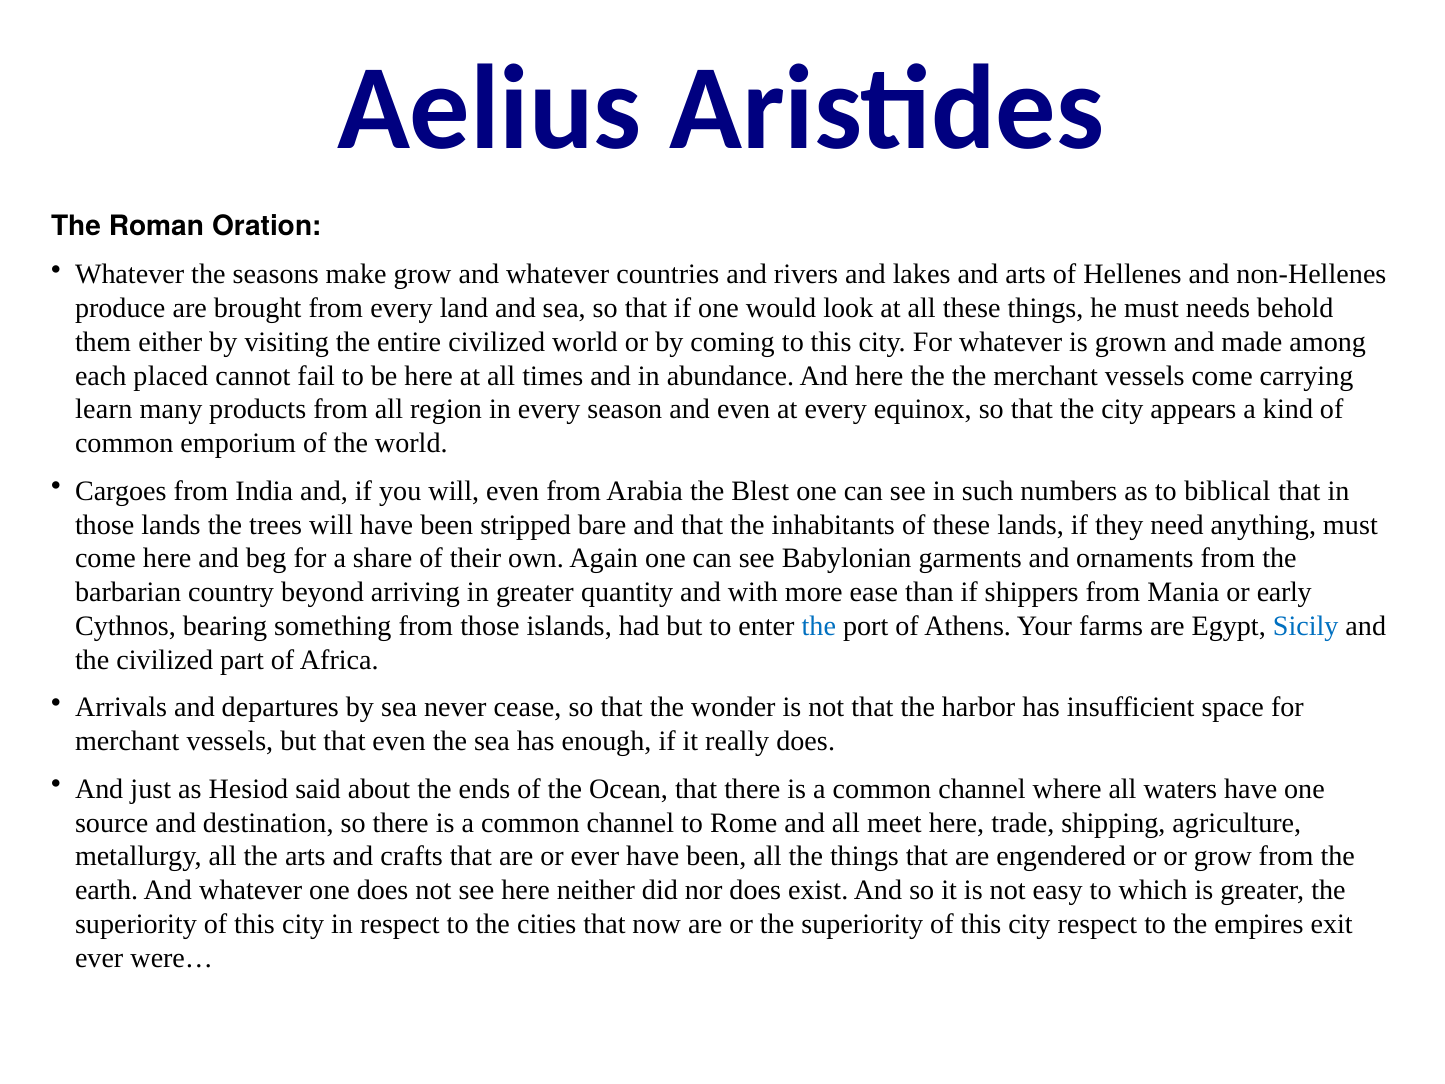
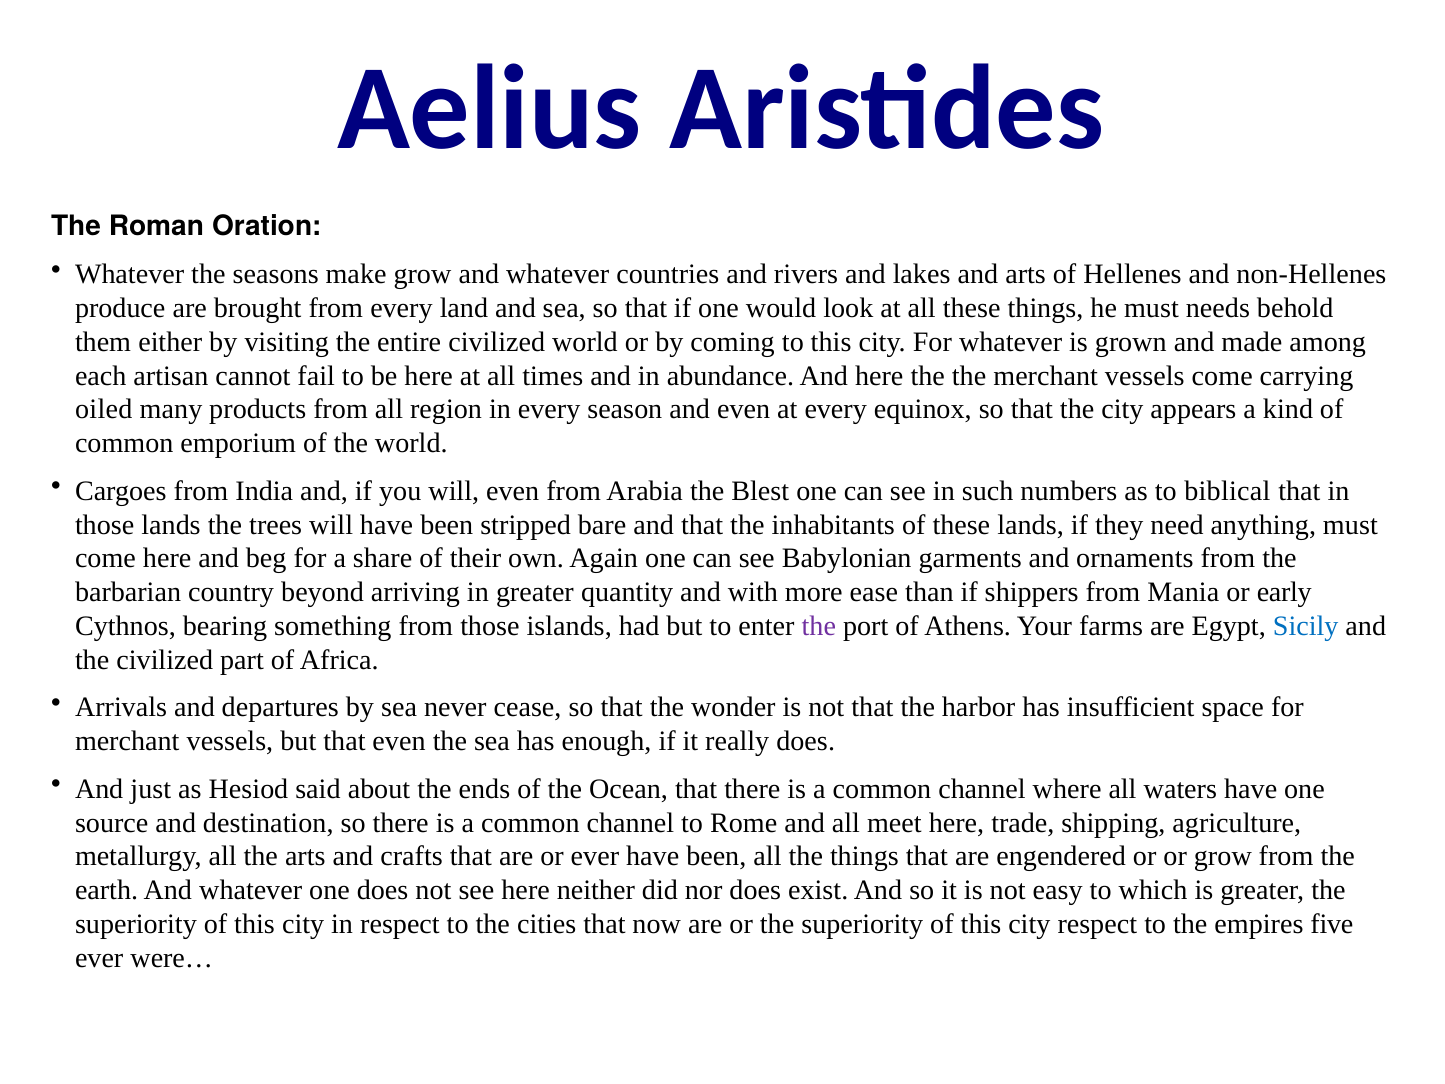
placed: placed -> artisan
learn: learn -> oiled
the at (819, 626) colour: blue -> purple
exit: exit -> five
